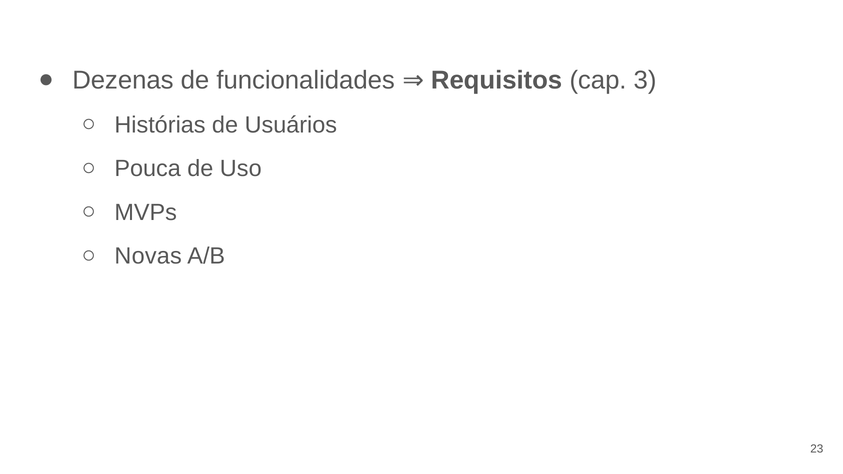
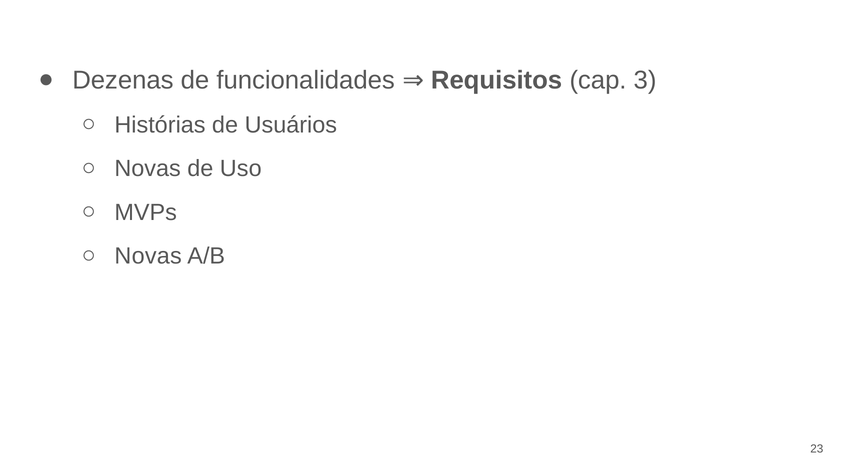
Pouca at (148, 169): Pouca -> Novas
